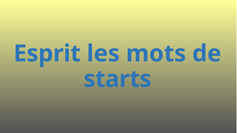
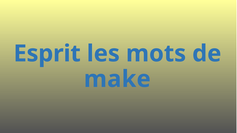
starts: starts -> make
